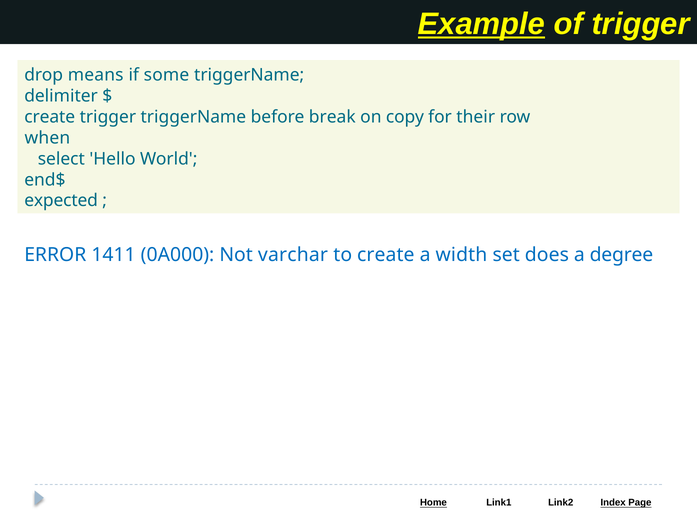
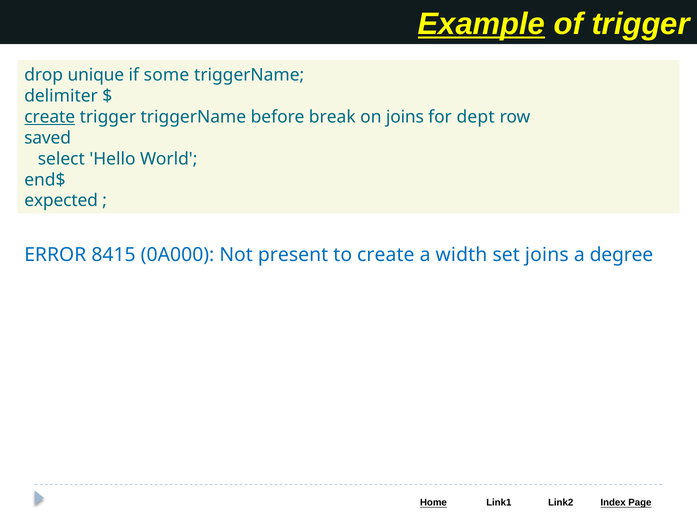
means: means -> unique
create at (50, 117) underline: none -> present
on copy: copy -> joins
their: their -> dept
when: when -> saved
1411: 1411 -> 8415
varchar: varchar -> present
set does: does -> joins
